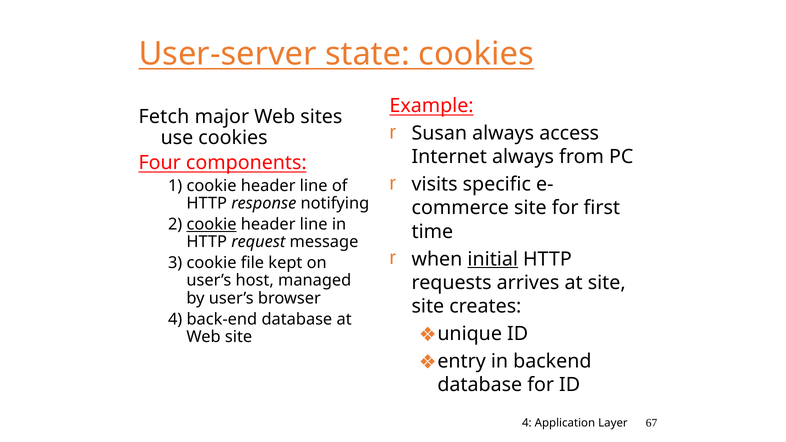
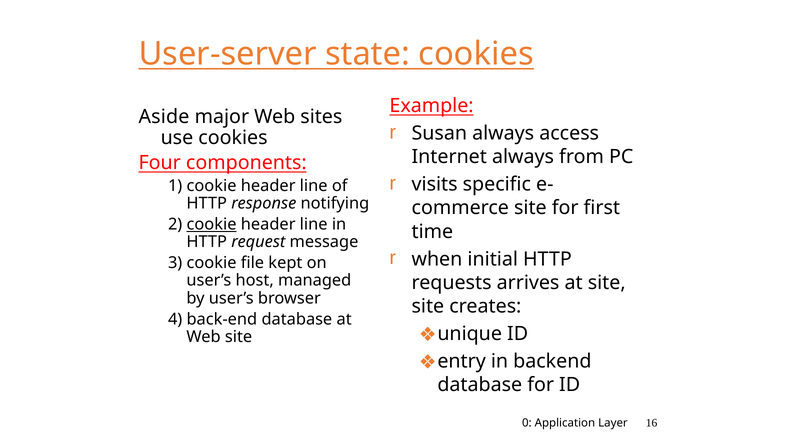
Fetch: Fetch -> Aside
initial underline: present -> none
4 at (527, 423): 4 -> 0
67: 67 -> 16
